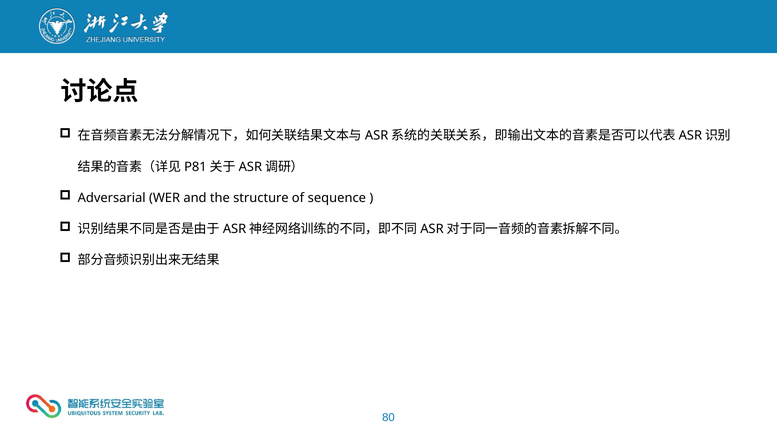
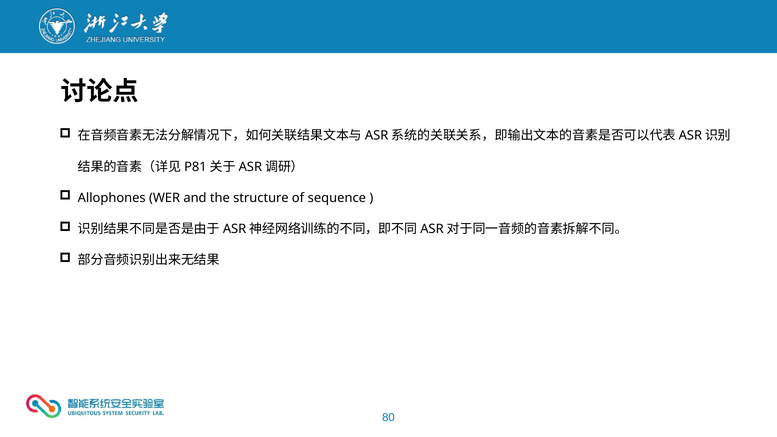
Adversarial: Adversarial -> Allophones
